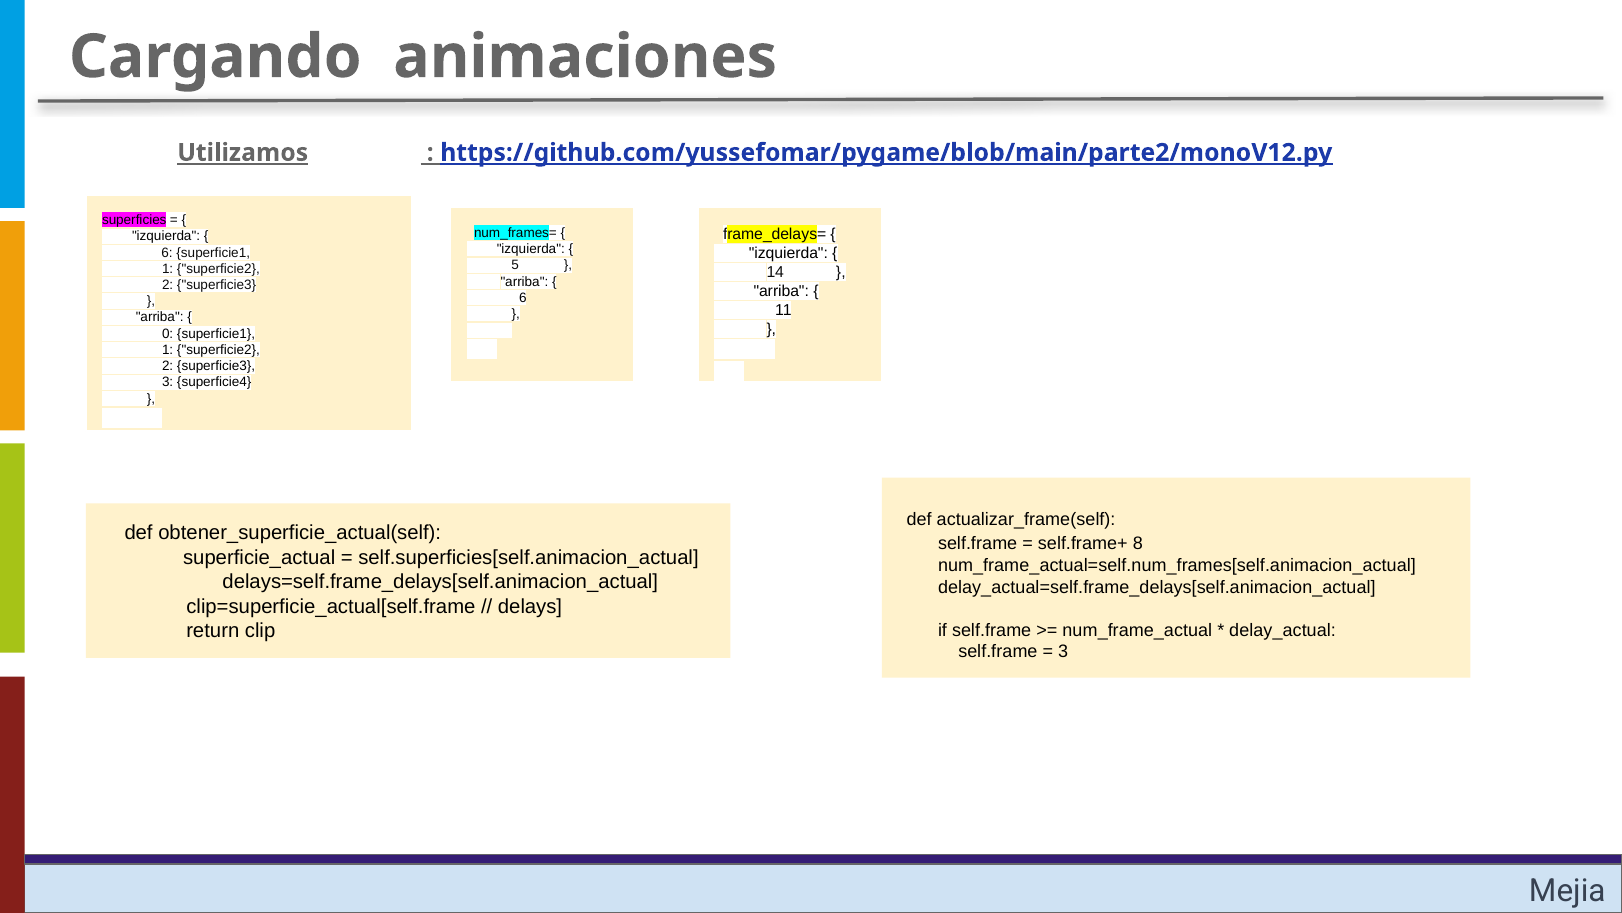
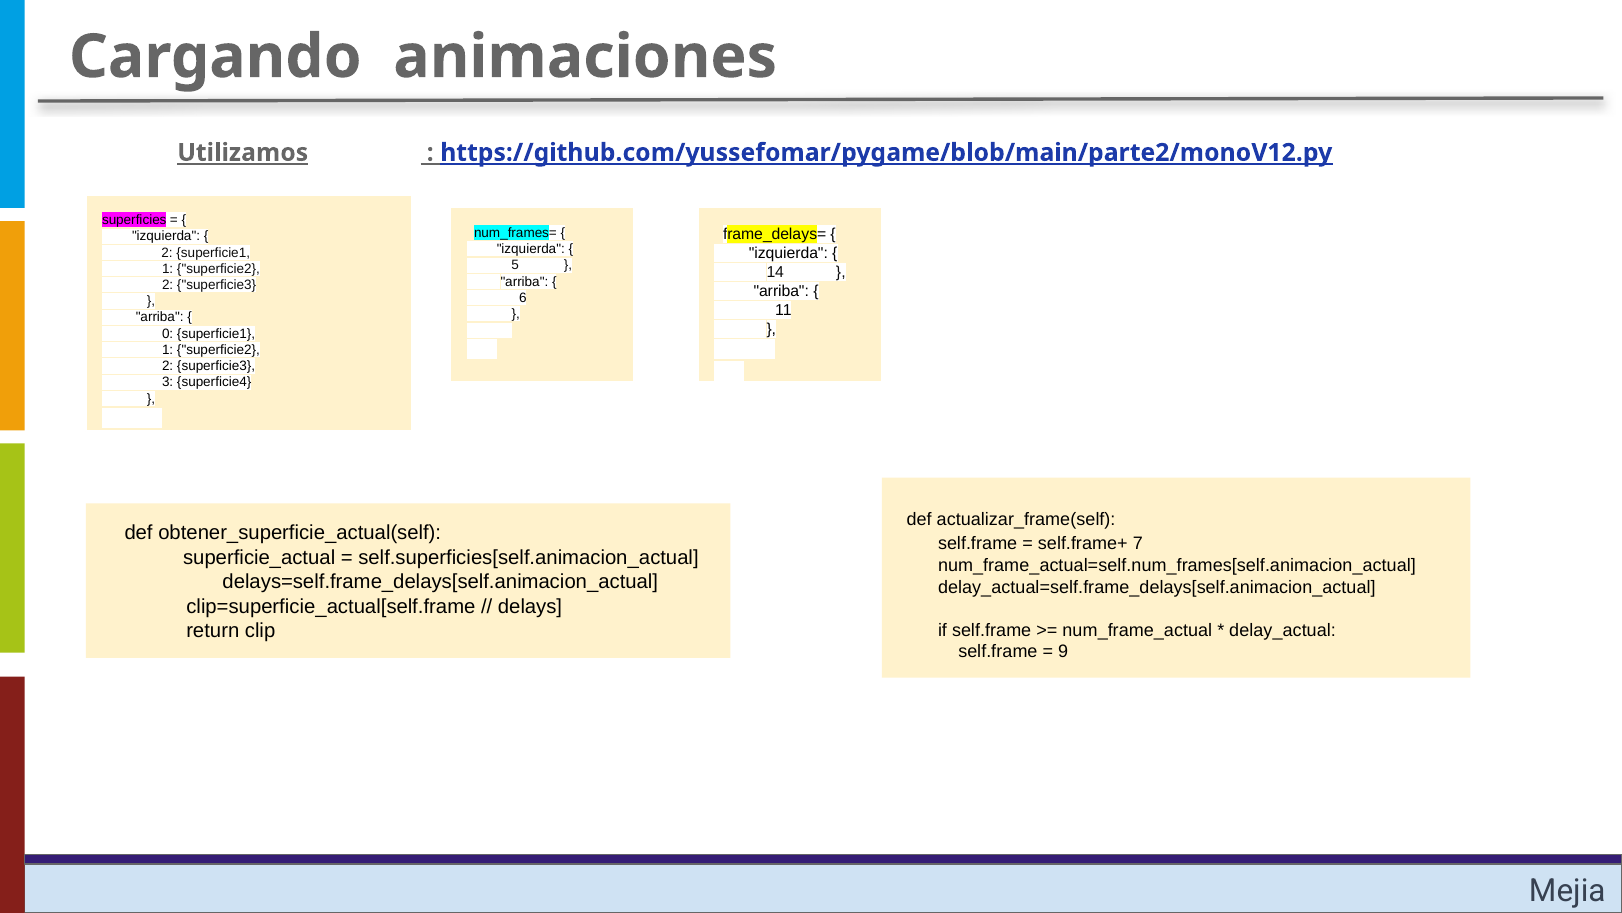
6 at (167, 252): 6 -> 2
8: 8 -> 7
3 at (1063, 651): 3 -> 9
